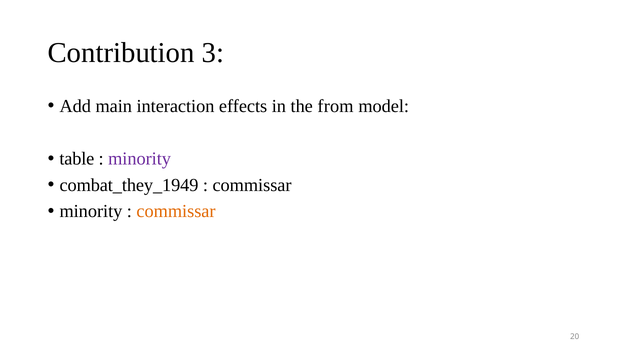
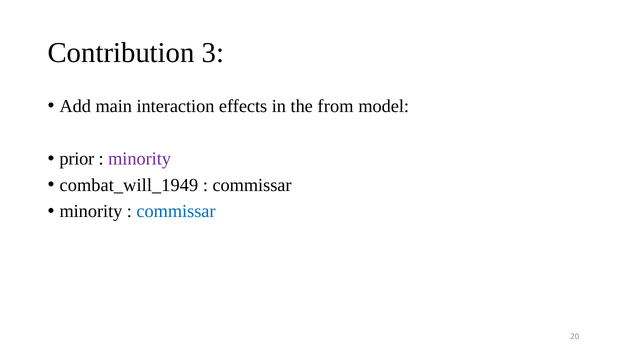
table: table -> prior
combat_they_1949: combat_they_1949 -> combat_will_1949
commissar at (176, 211) colour: orange -> blue
